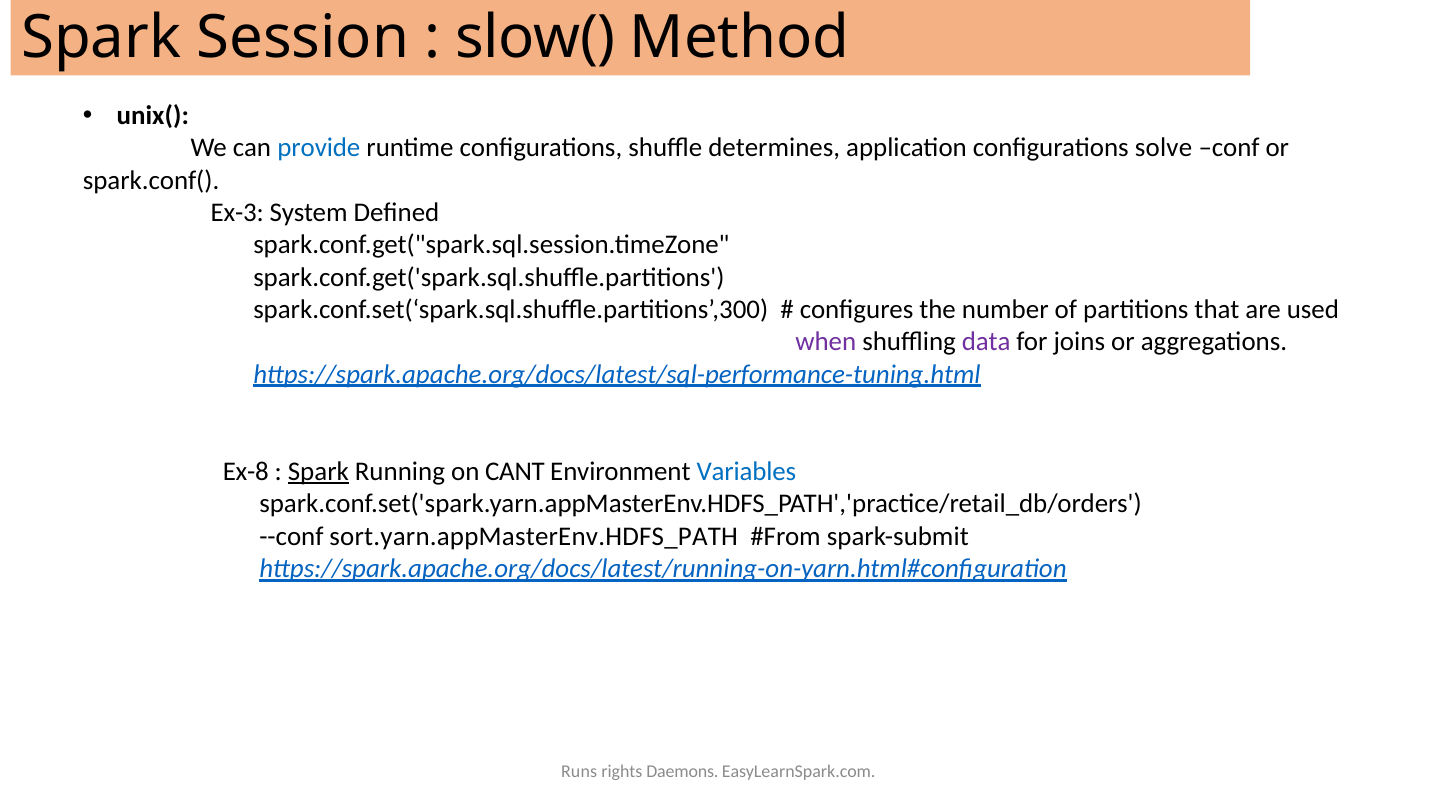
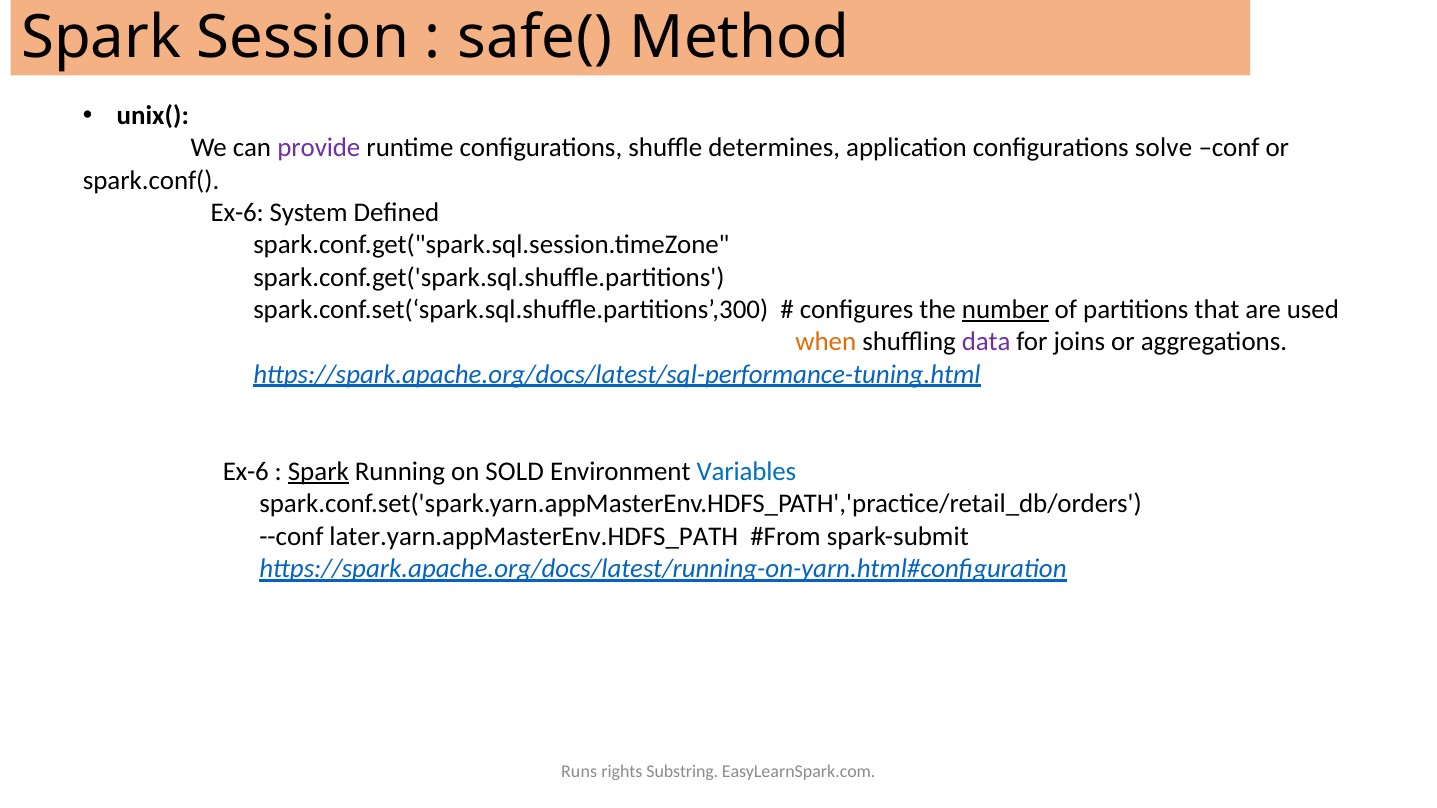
slow(: slow( -> safe(
provide colour: blue -> purple
Ex-3 at (237, 213): Ex-3 -> Ex-6
number underline: none -> present
when colour: purple -> orange
Ex-8 at (246, 472): Ex-8 -> Ex-6
CANT: CANT -> SOLD
sort.yarn.appMasterEnv.HDFS_PATH: sort.yarn.appMasterEnv.HDFS_PATH -> later.yarn.appMasterEnv.HDFS_PATH
Daemons: Daemons -> Substring
